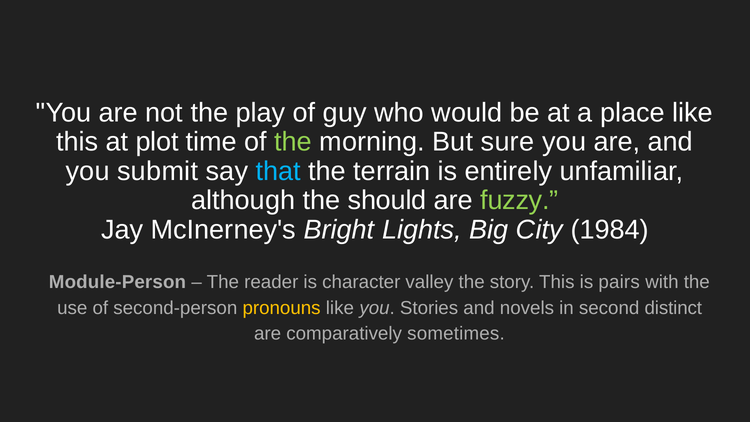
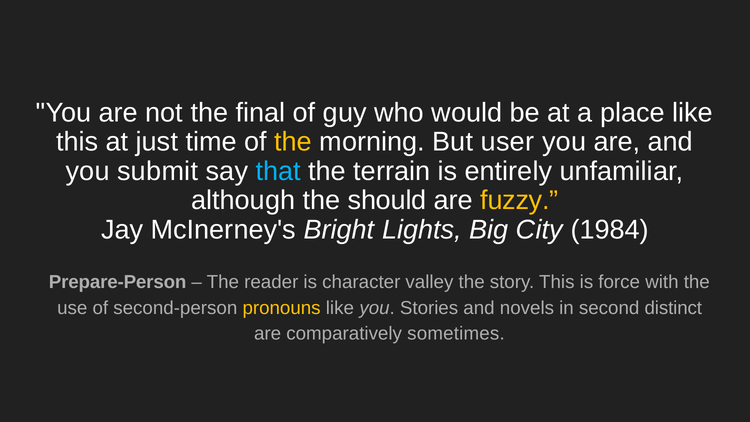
play: play -> final
plot: plot -> just
the at (293, 142) colour: light green -> yellow
sure: sure -> user
fuzzy colour: light green -> yellow
Module-Person: Module-Person -> Prepare-Person
pairs: pairs -> force
